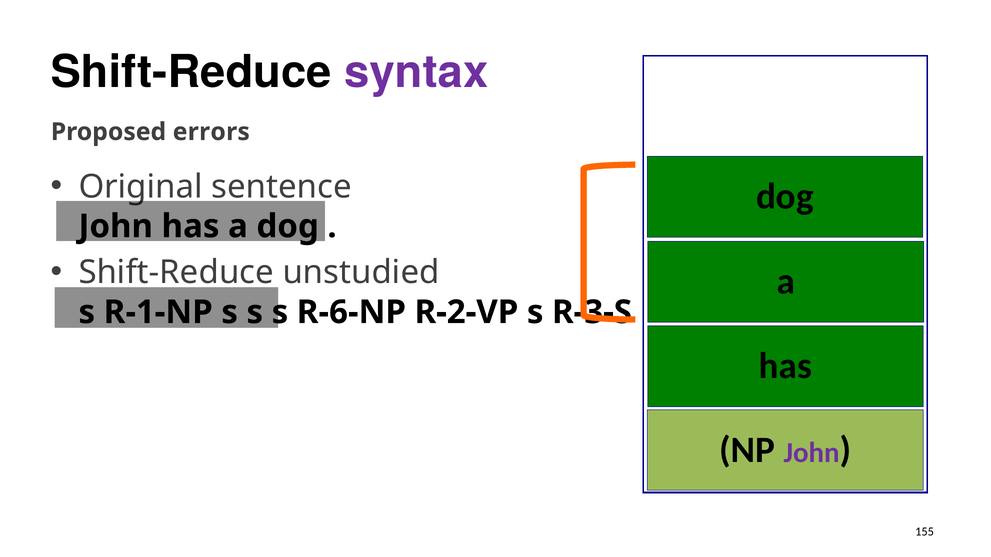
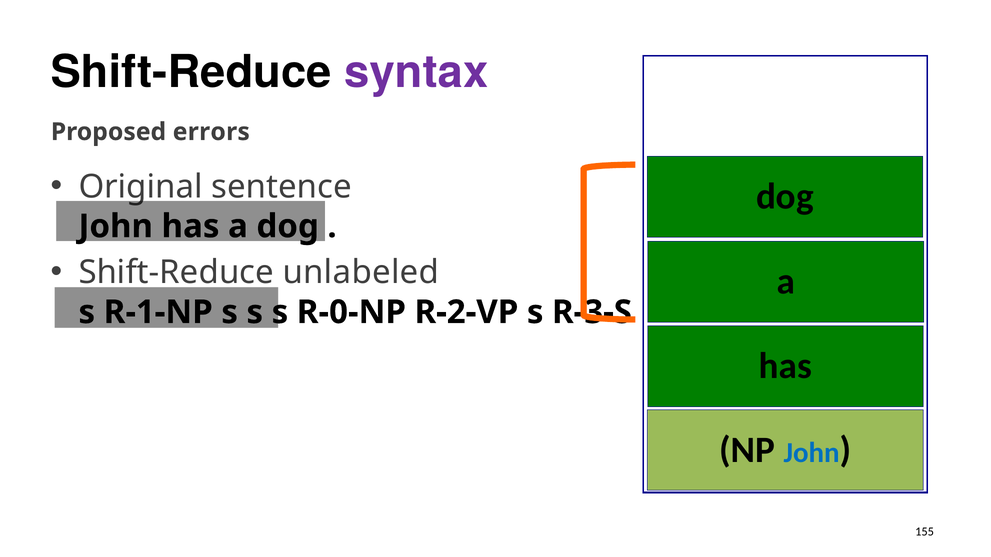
unstudied: unstudied -> unlabeled
R-6-NP: R-6-NP -> R-0-NP
John at (812, 453) colour: purple -> blue
